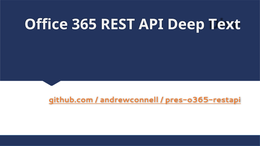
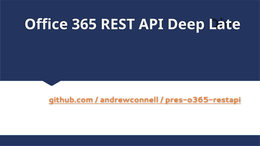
Text: Text -> Late
